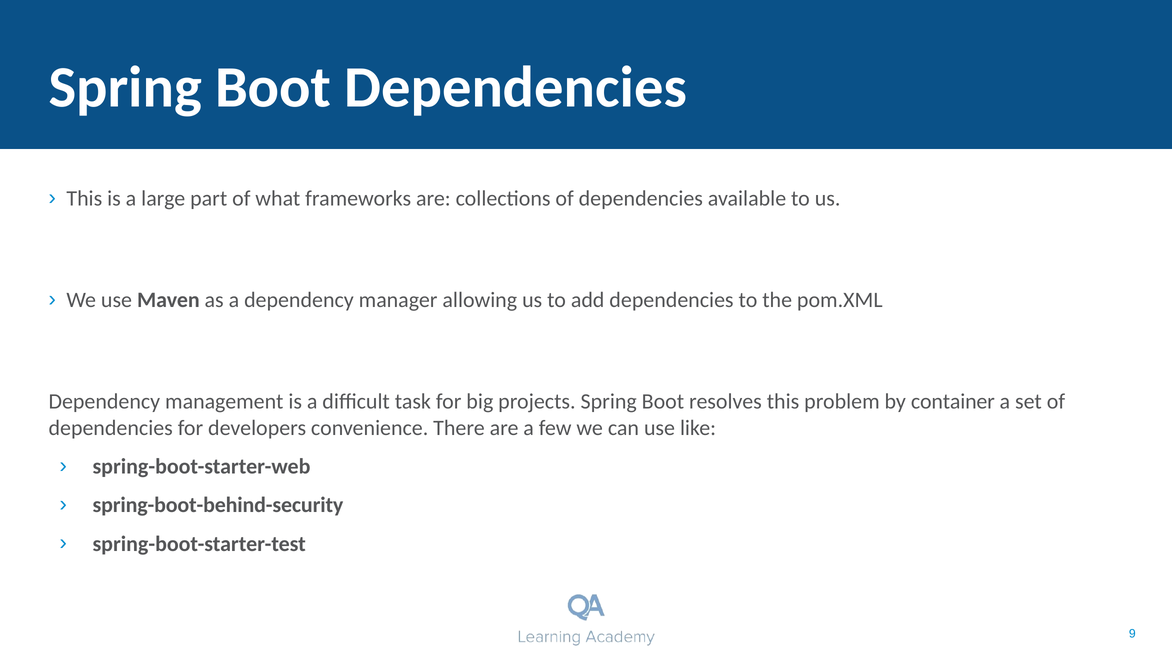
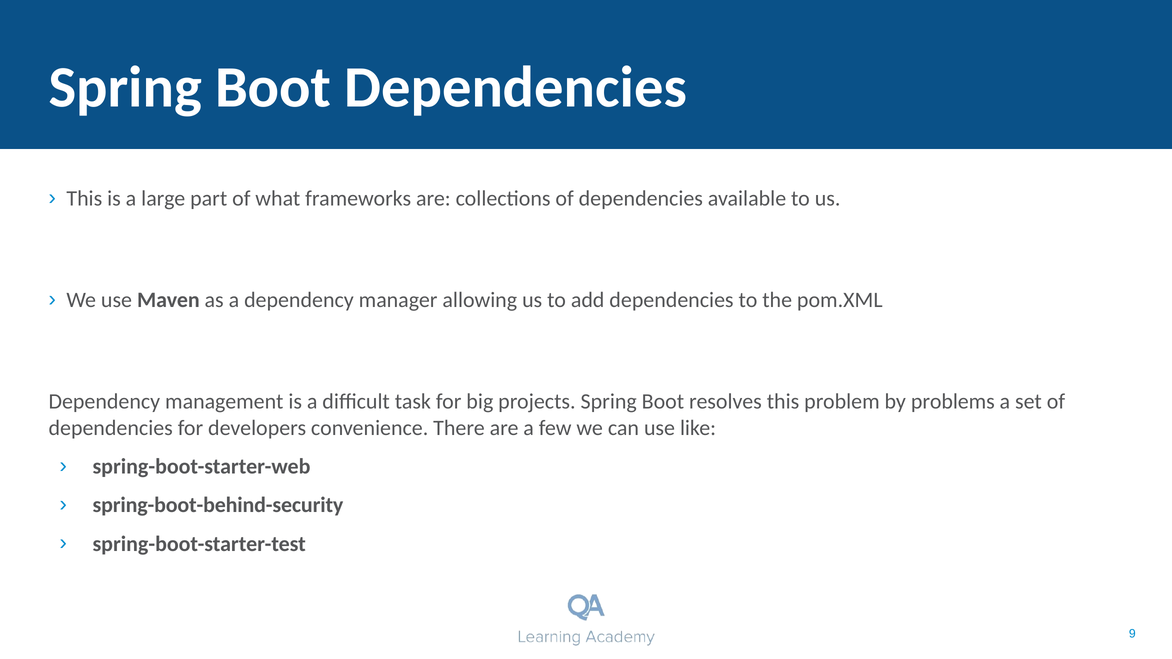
container: container -> problems
